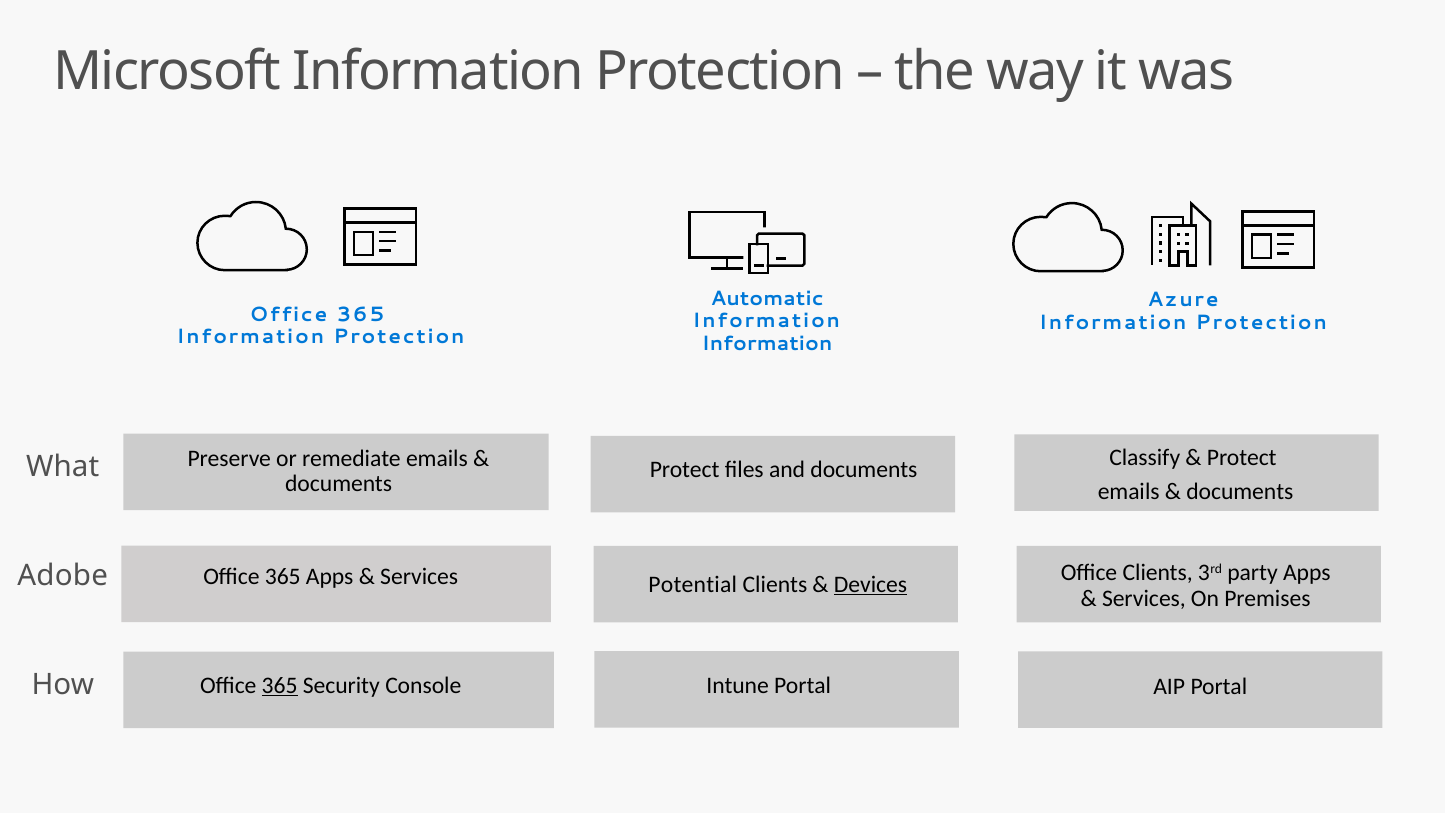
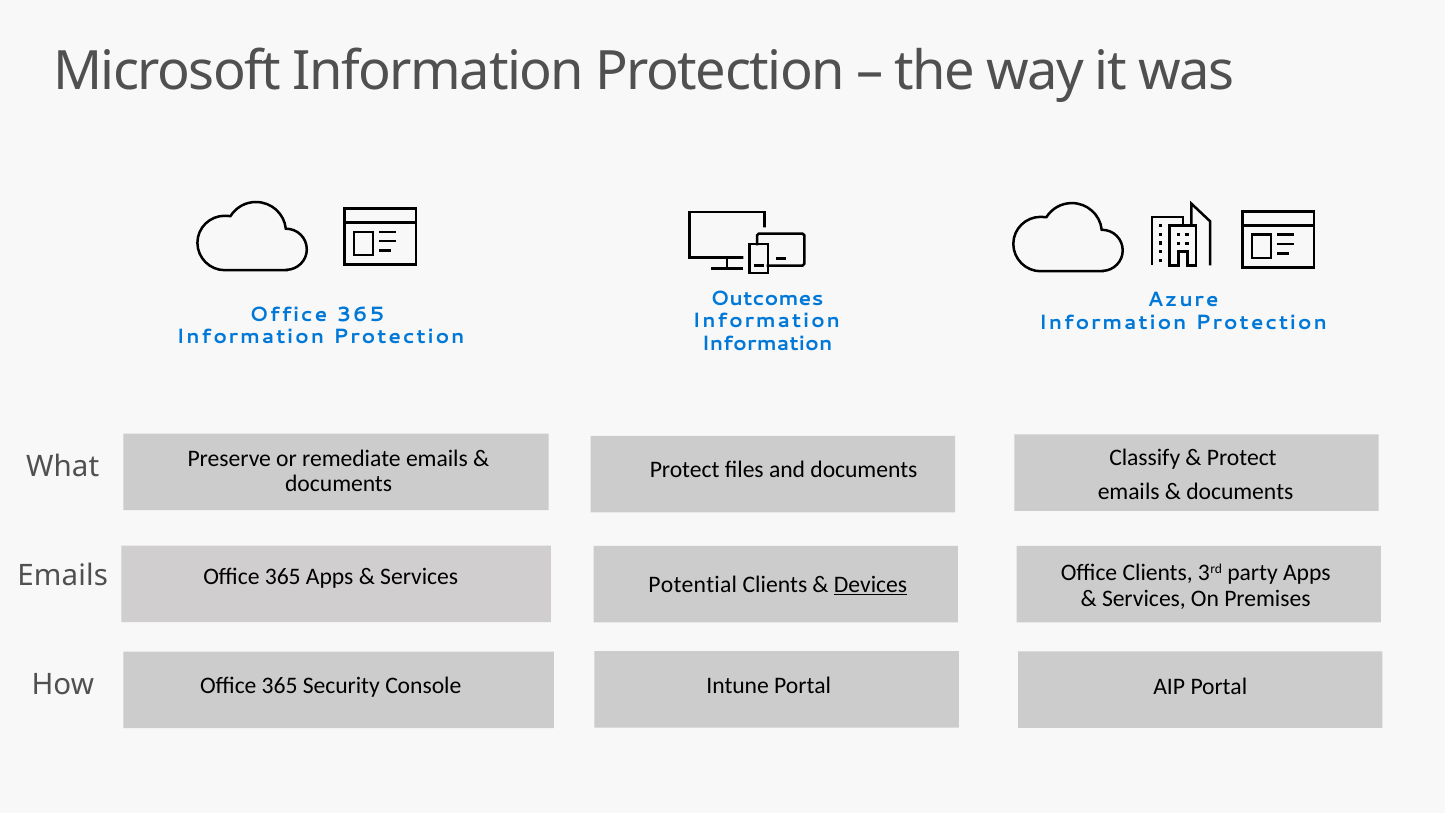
Automatic: Automatic -> Outcomes
Adobe at (63, 575): Adobe -> Emails
365 at (280, 685) underline: present -> none
